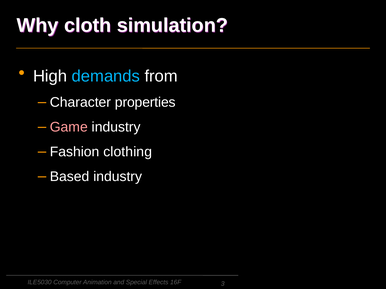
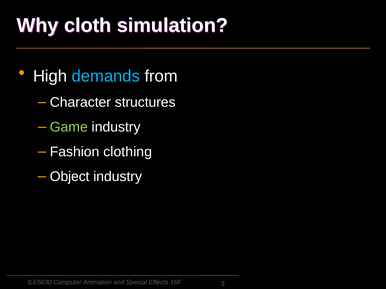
properties: properties -> structures
Game colour: pink -> light green
Based: Based -> Object
